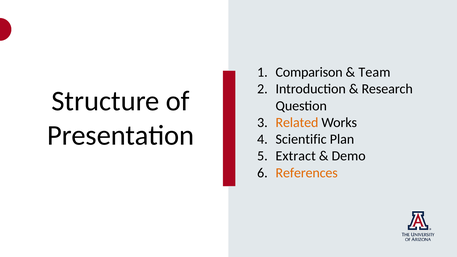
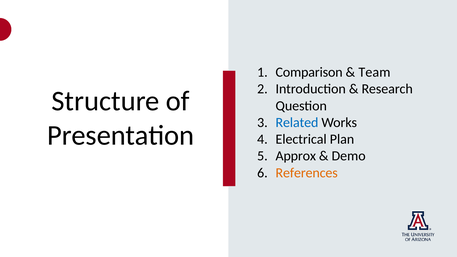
Related colour: orange -> blue
Scientific: Scientific -> Electrical
Extract: Extract -> Approx
